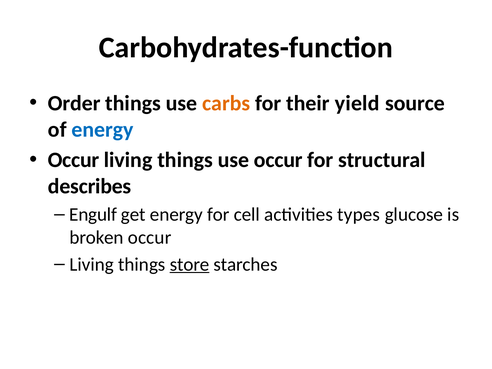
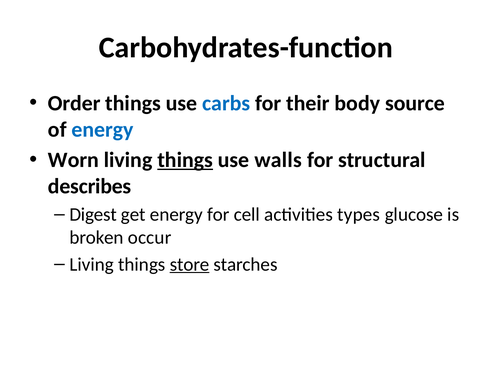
carbs colour: orange -> blue
yield: yield -> body
Occur at (74, 160): Occur -> Worn
things at (185, 160) underline: none -> present
use occur: occur -> walls
Engulf: Engulf -> Digest
